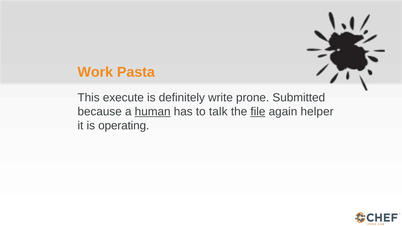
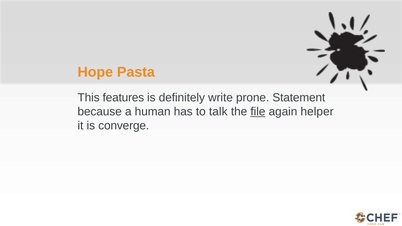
Work: Work -> Hope
execute: execute -> features
Submitted: Submitted -> Statement
human underline: present -> none
operating: operating -> converge
